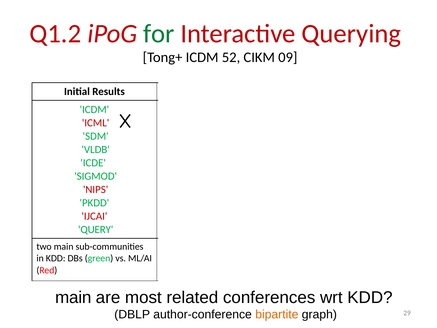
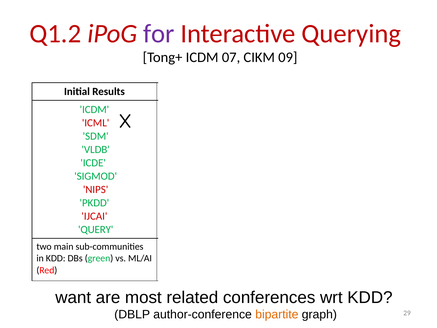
for colour: green -> purple
52: 52 -> 07
main at (73, 297): main -> want
